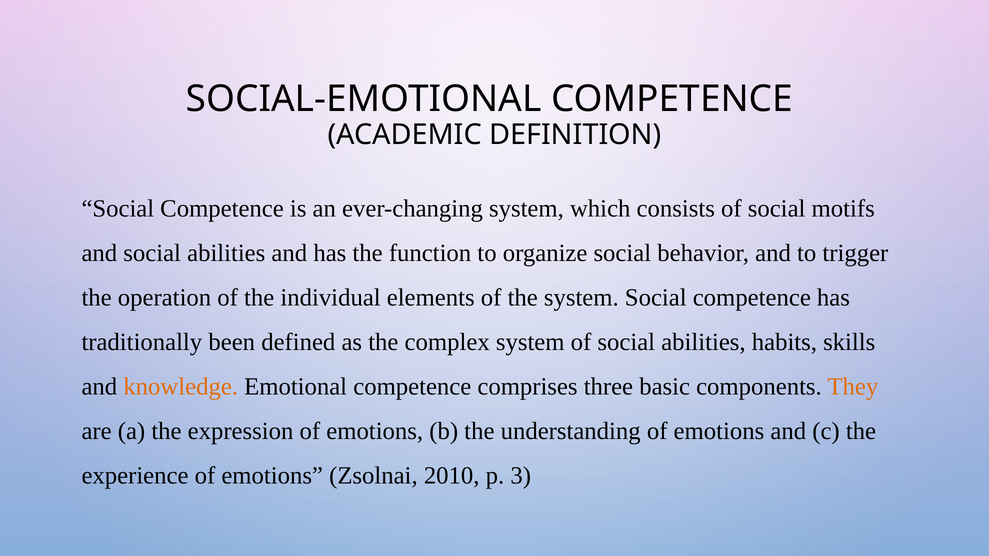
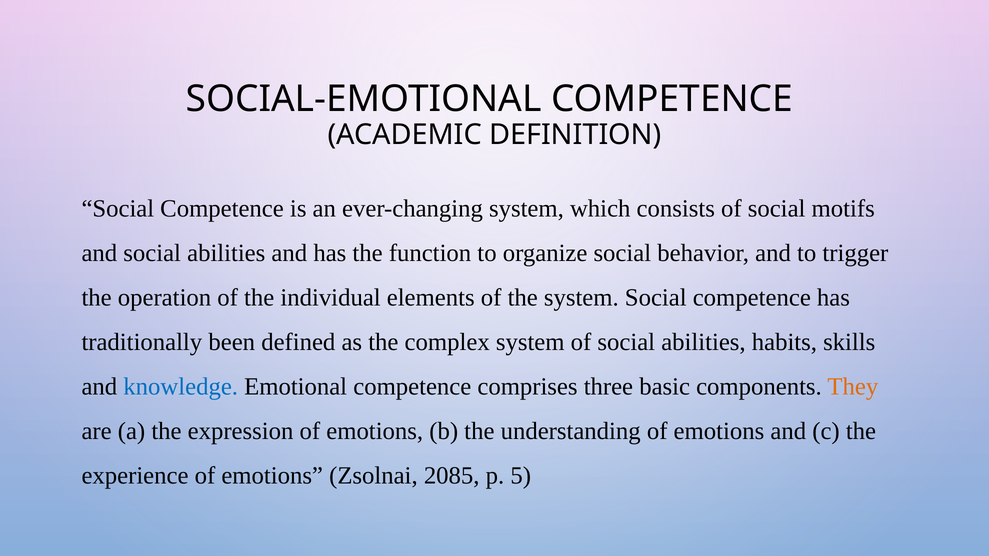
knowledge colour: orange -> blue
2010: 2010 -> 2085
3: 3 -> 5
